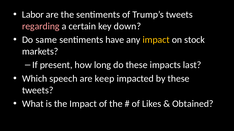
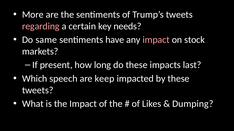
Labor: Labor -> More
down: down -> needs
impact at (156, 40) colour: yellow -> pink
Obtained: Obtained -> Dumping
